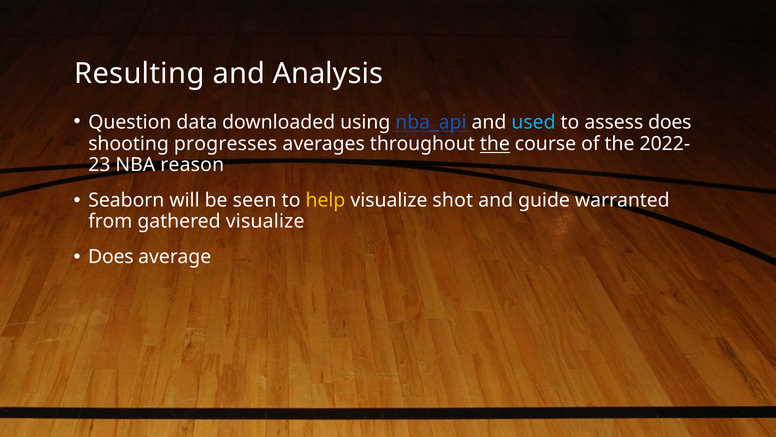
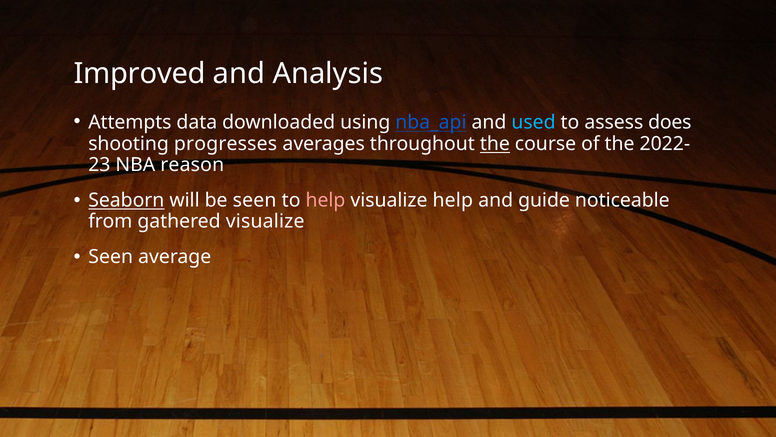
Resulting: Resulting -> Improved
Question: Question -> Attempts
Seaborn underline: none -> present
help at (325, 200) colour: yellow -> pink
visualize shot: shot -> help
warranted: warranted -> noticeable
Does at (111, 257): Does -> Seen
